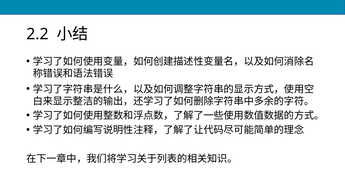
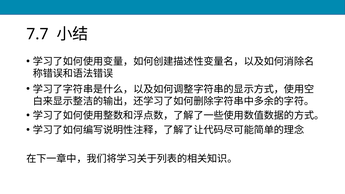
2.2: 2.2 -> 7.7
